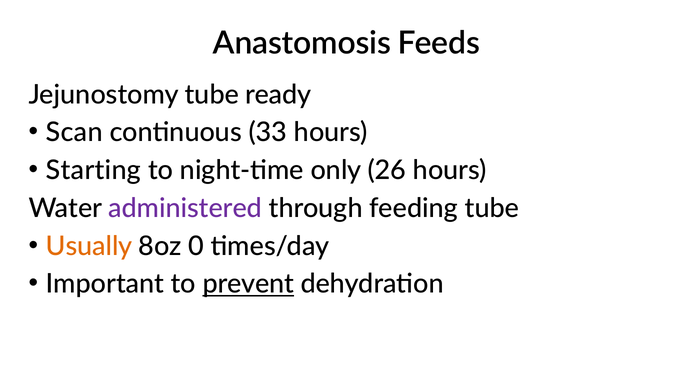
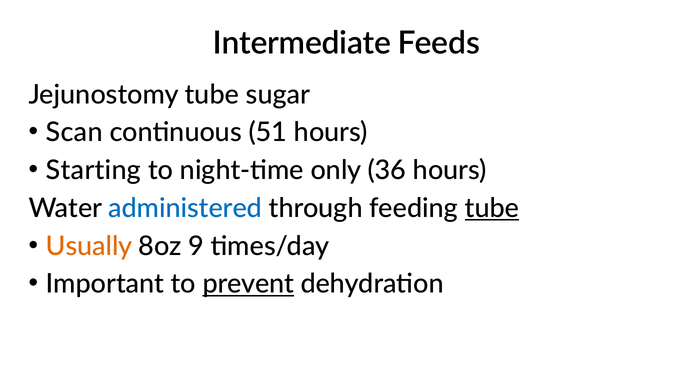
Anastomosis: Anastomosis -> Intermediate
ready: ready -> sugar
33: 33 -> 51
26: 26 -> 36
administered colour: purple -> blue
tube at (492, 208) underline: none -> present
0: 0 -> 9
